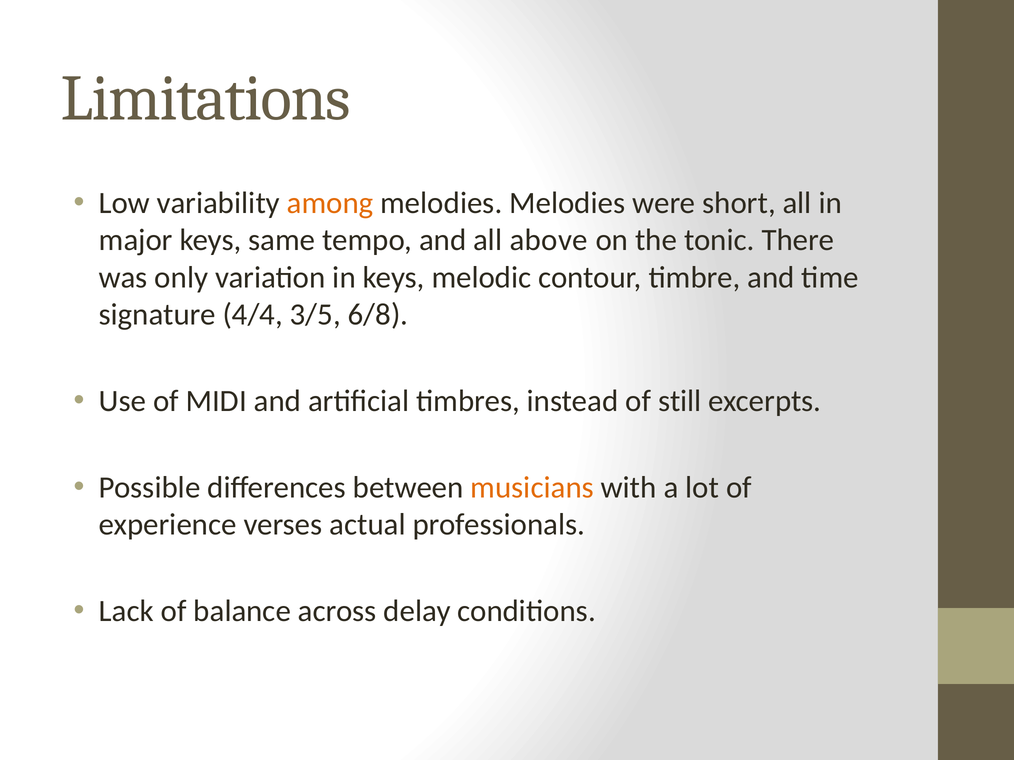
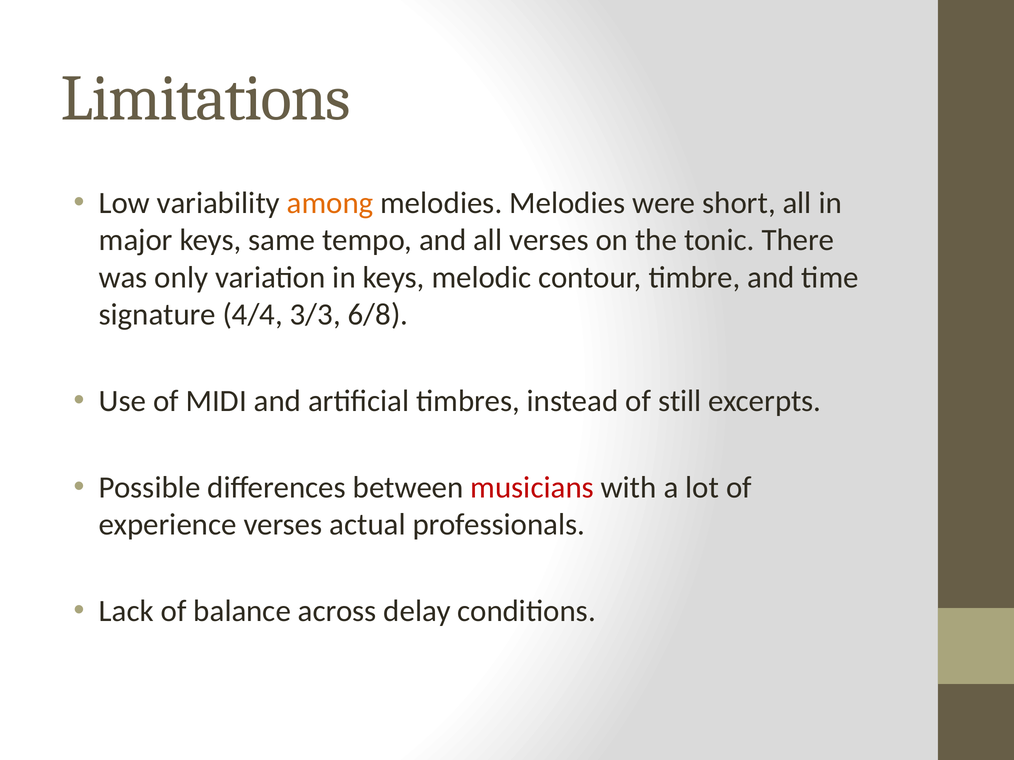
all above: above -> verses
3/5: 3/5 -> 3/3
musicians colour: orange -> red
